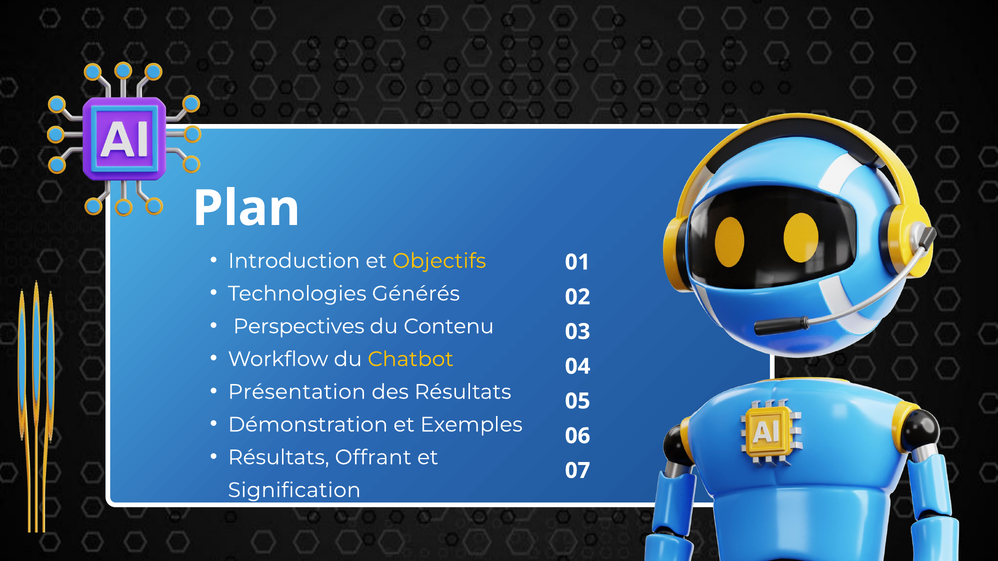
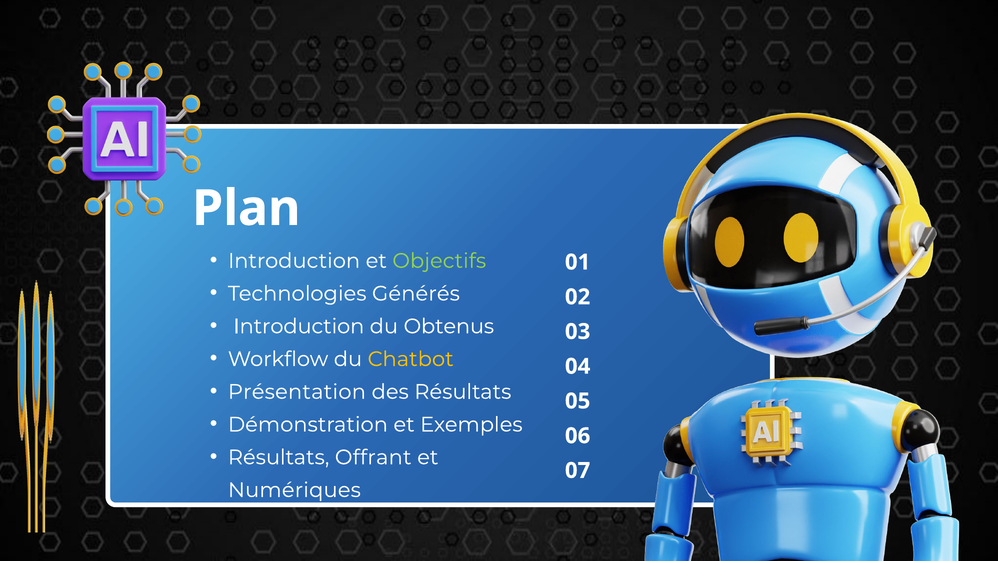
Objectifs colour: yellow -> light green
Perspectives at (299, 327): Perspectives -> Introduction
Contenu: Contenu -> Obtenus
Signification: Signification -> Numériques
